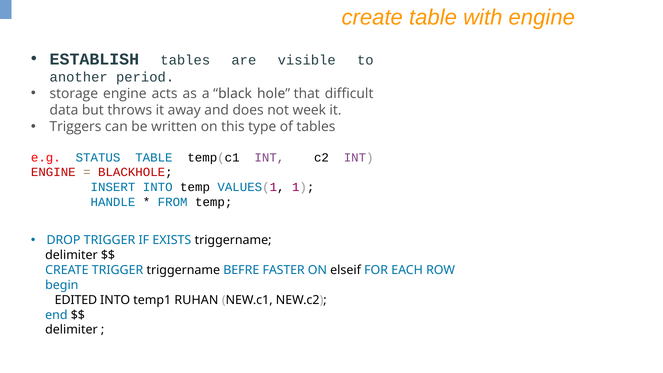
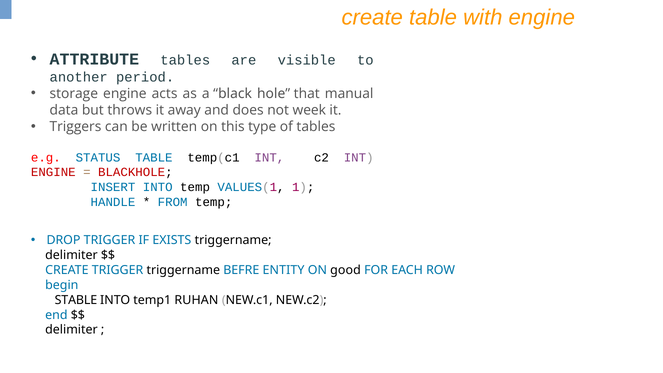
ESTABLISH: ESTABLISH -> ATTRIBUTE
difficult: difficult -> manual
FASTER: FASTER -> ENTITY
elseif: elseif -> good
EDITED: EDITED -> STABLE
